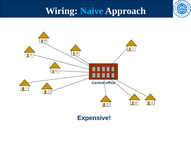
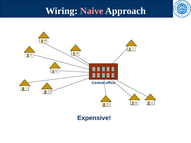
Naive colour: light blue -> pink
